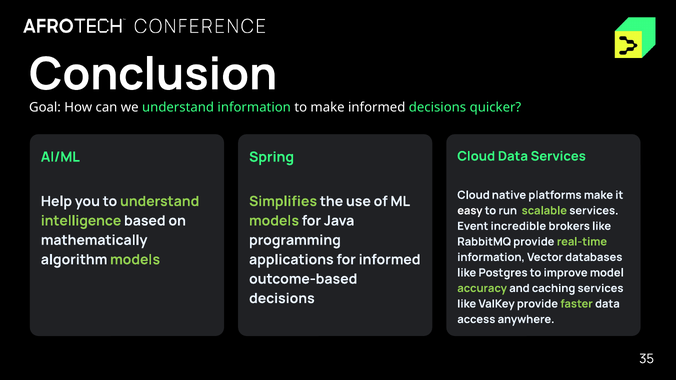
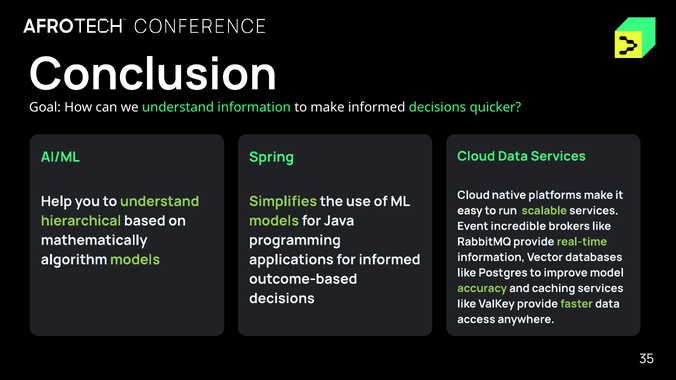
intelligence: intelligence -> hierarchical
